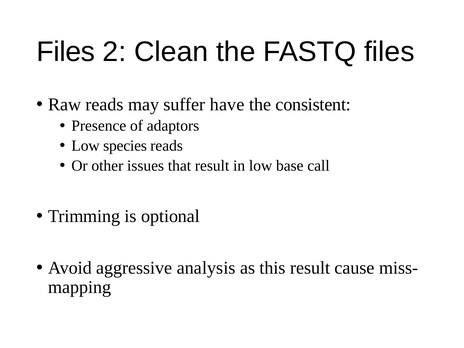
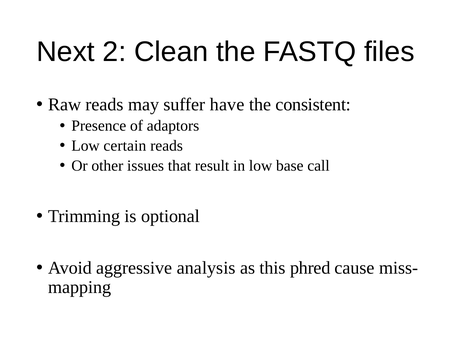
Files at (66, 52): Files -> Next
species: species -> certain
this result: result -> phred
